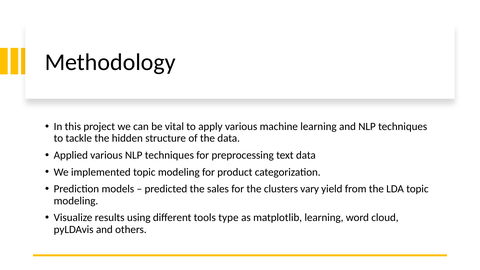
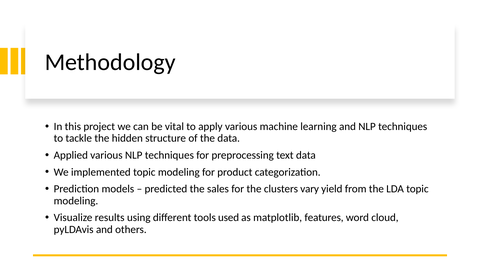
type: type -> used
matplotlib learning: learning -> features
